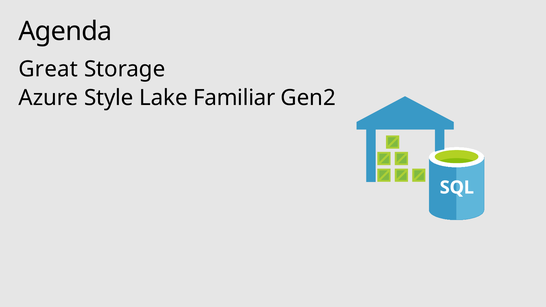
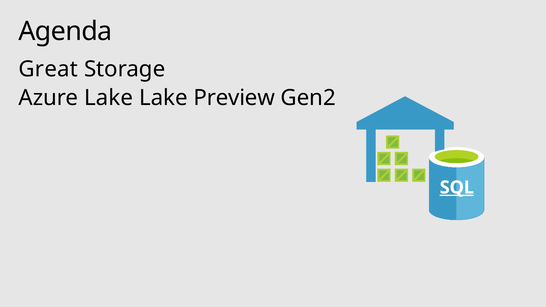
Azure Style: Style -> Lake
Familiar: Familiar -> Preview
SQL underline: none -> present
